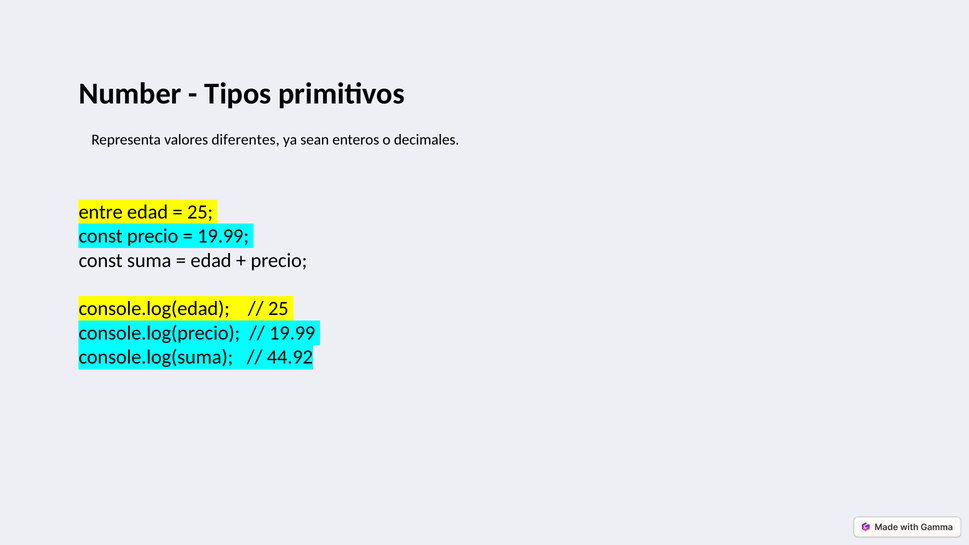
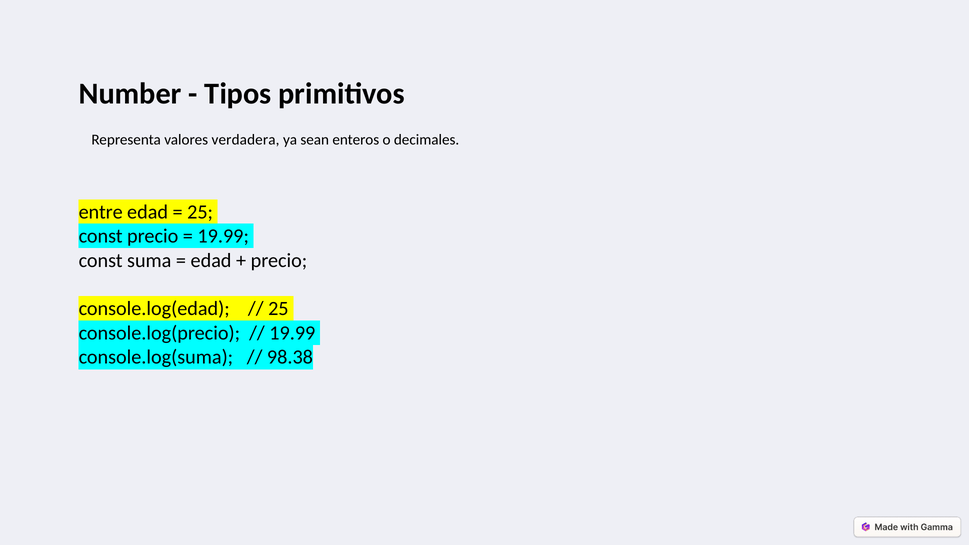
diferentes: diferentes -> verdadera
44.92: 44.92 -> 98.38
